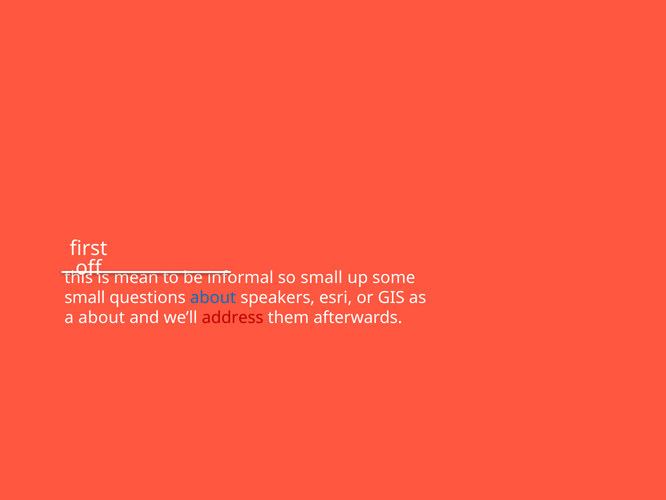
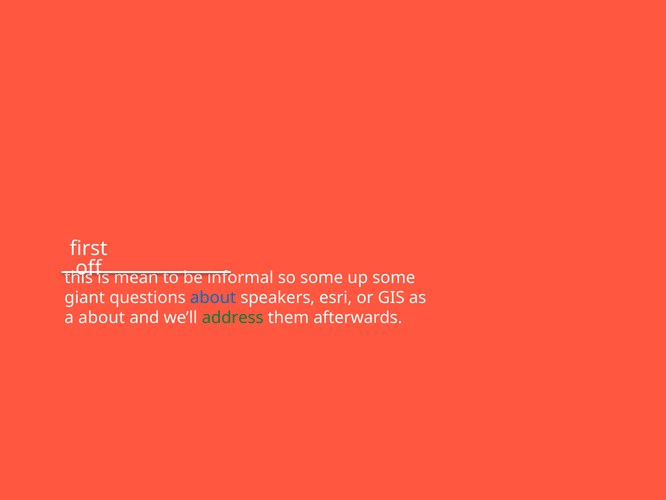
so small: small -> some
small at (85, 298): small -> giant
address colour: red -> green
